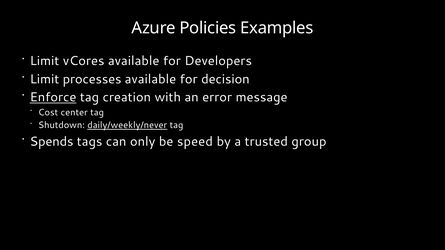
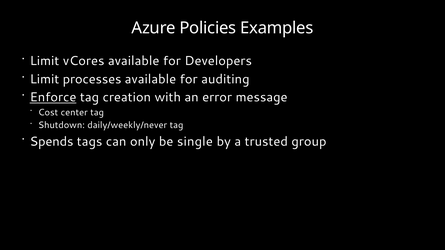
decision: decision -> auditing
daily/weekly/never underline: present -> none
speed: speed -> single
